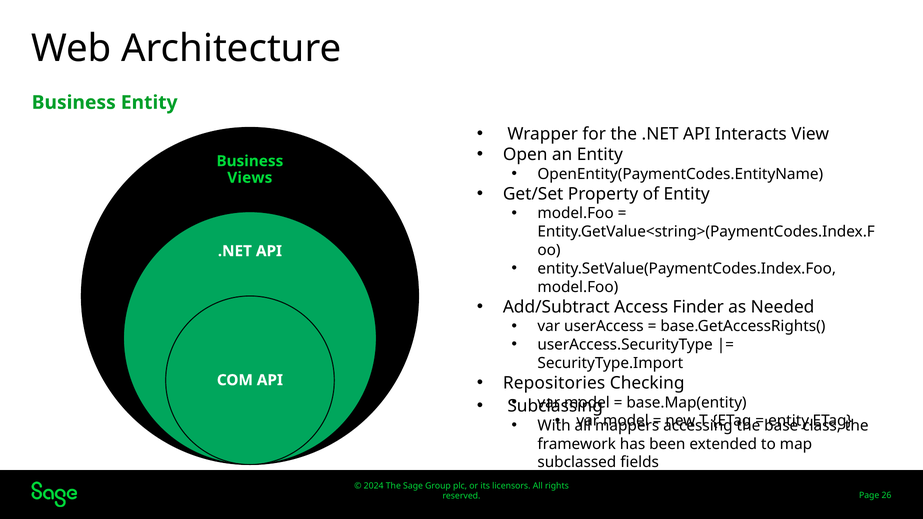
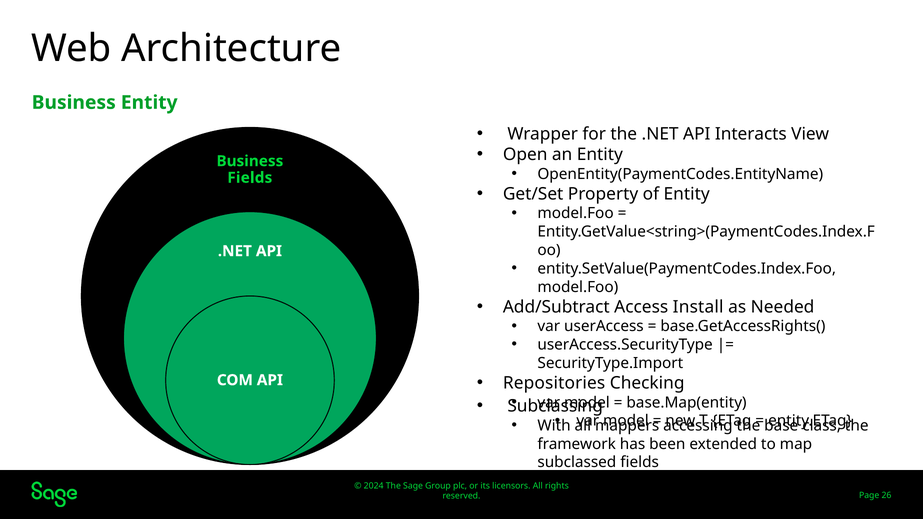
Views at (250, 178): Views -> Fields
Finder: Finder -> Install
